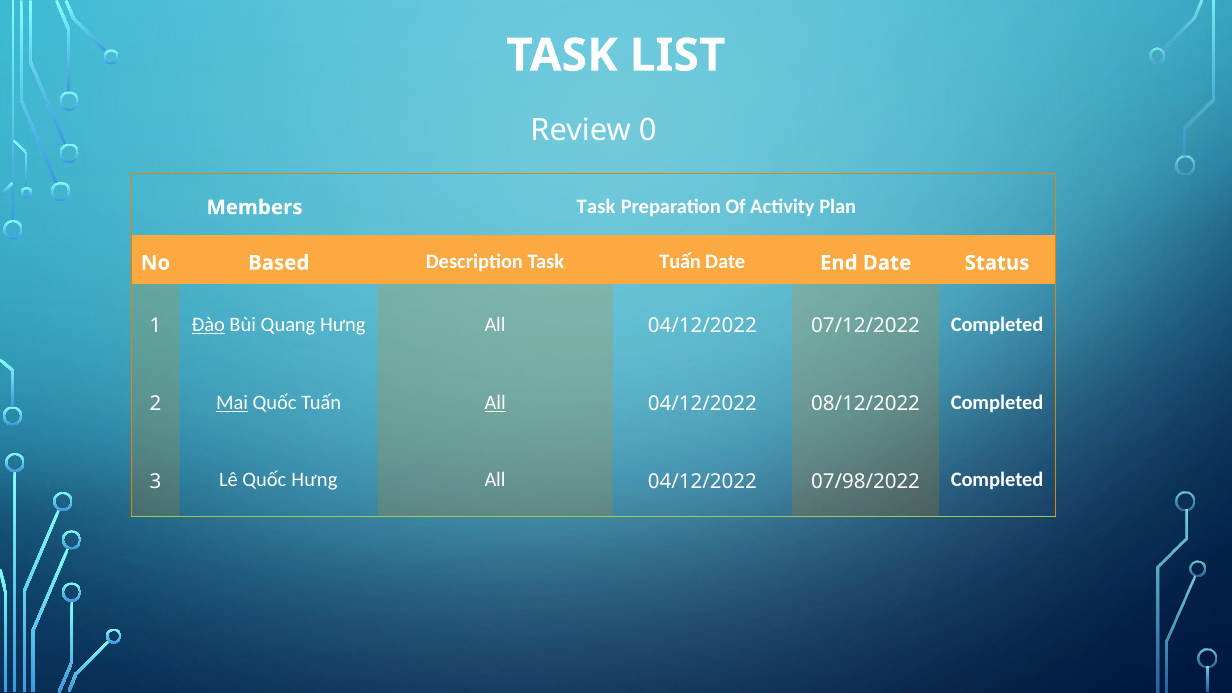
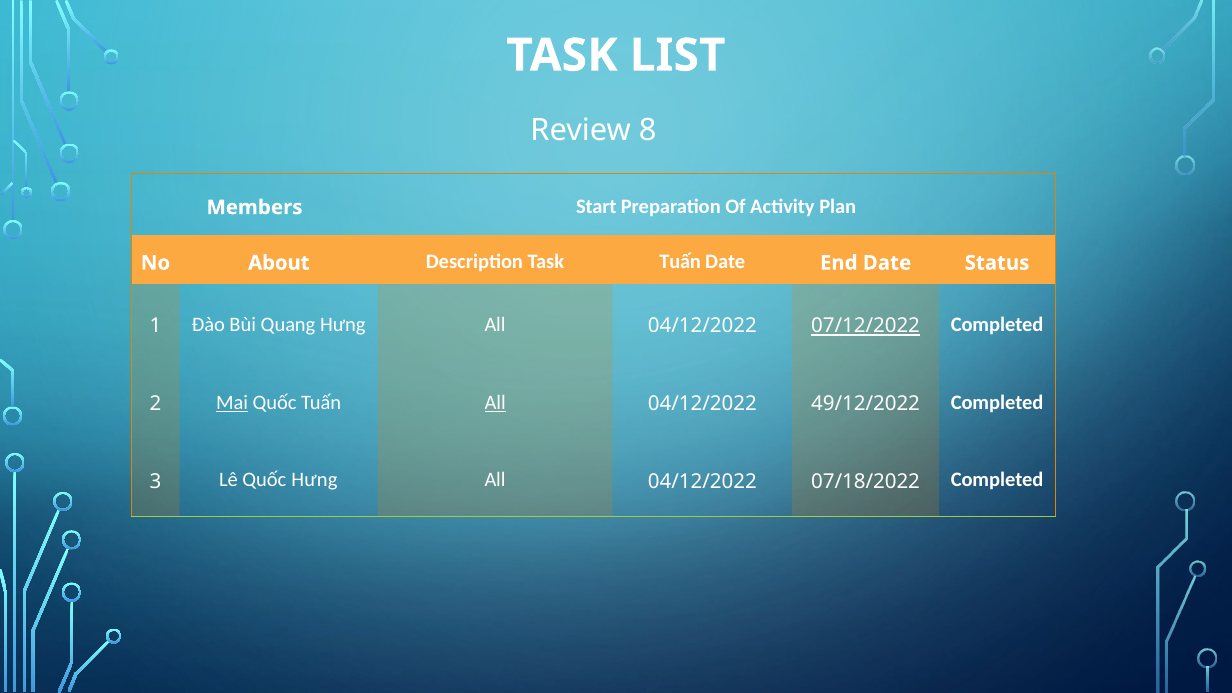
0: 0 -> 8
Members Task: Task -> Start
Based: Based -> About
Đào underline: present -> none
07/12/2022 underline: none -> present
08/12/2022: 08/12/2022 -> 49/12/2022
07/98/2022: 07/98/2022 -> 07/18/2022
